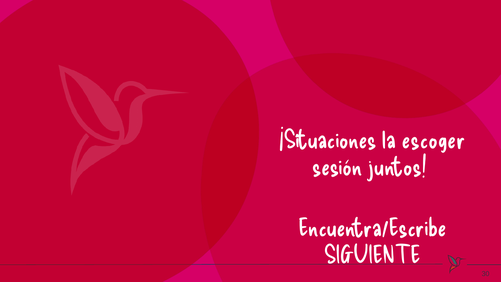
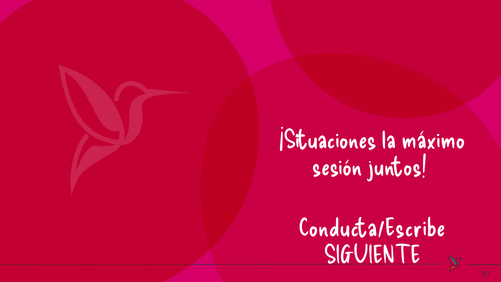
escoger: escoger -> máximo
Encuentra/Escribe: Encuentra/Escribe -> Conducta/Escribe
